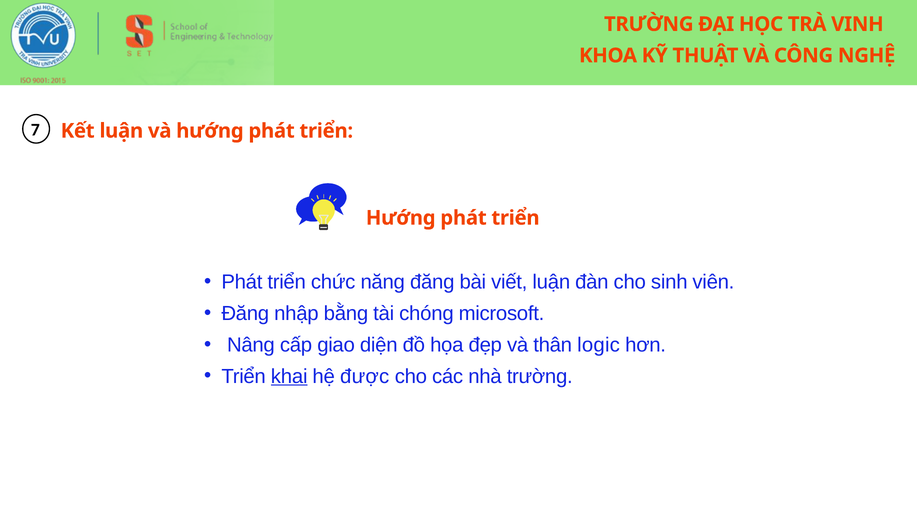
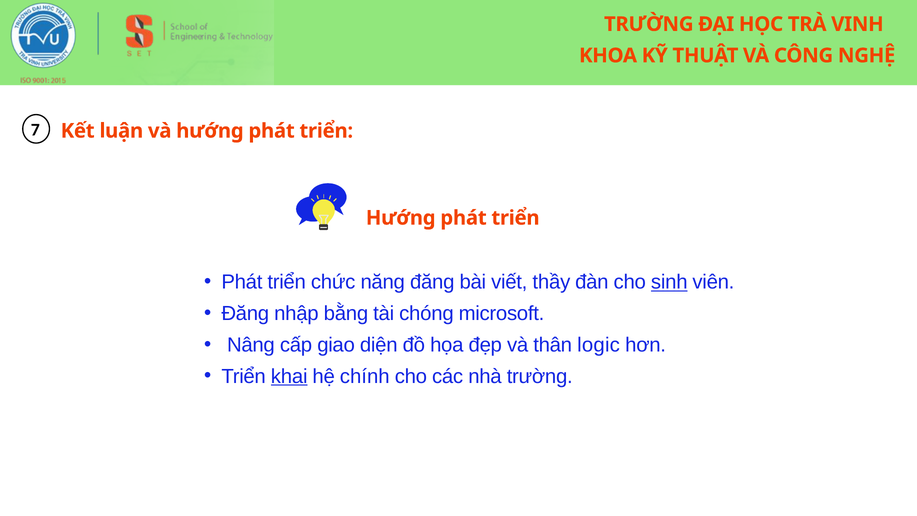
viết luận: luận -> thầy
sinh underline: none -> present
được: được -> chính
